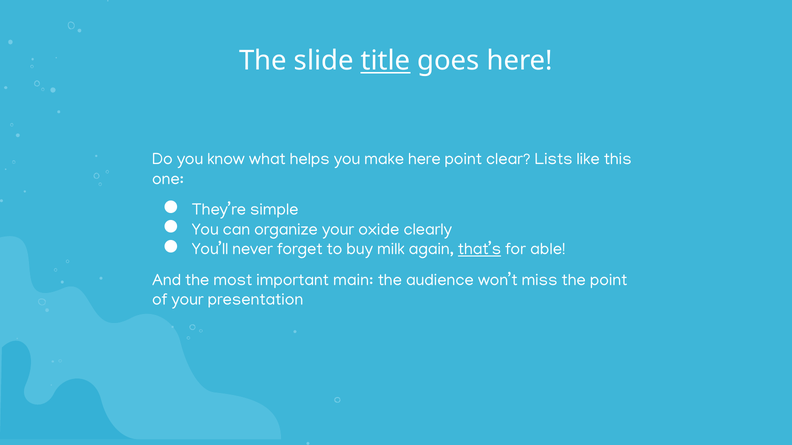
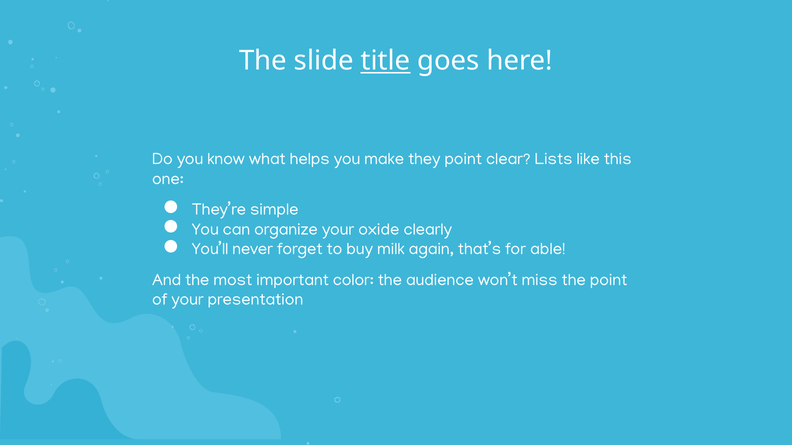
make here: here -> they
that’s underline: present -> none
main: main -> color
